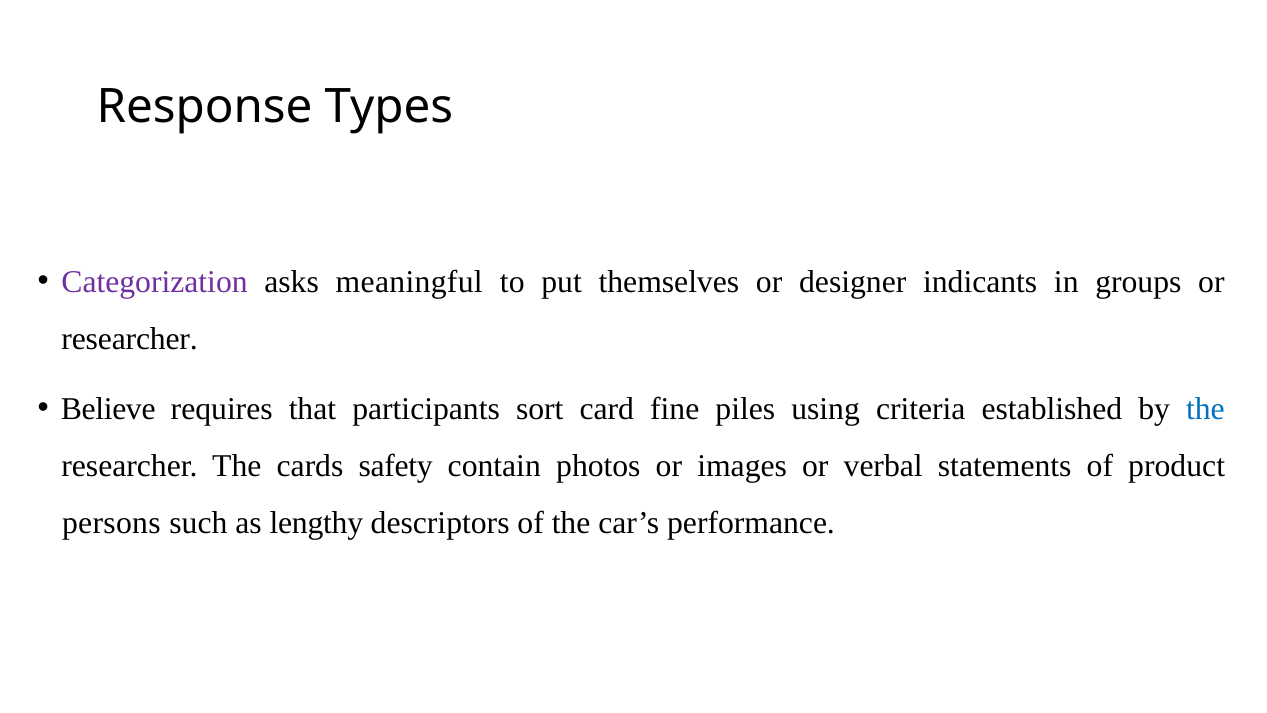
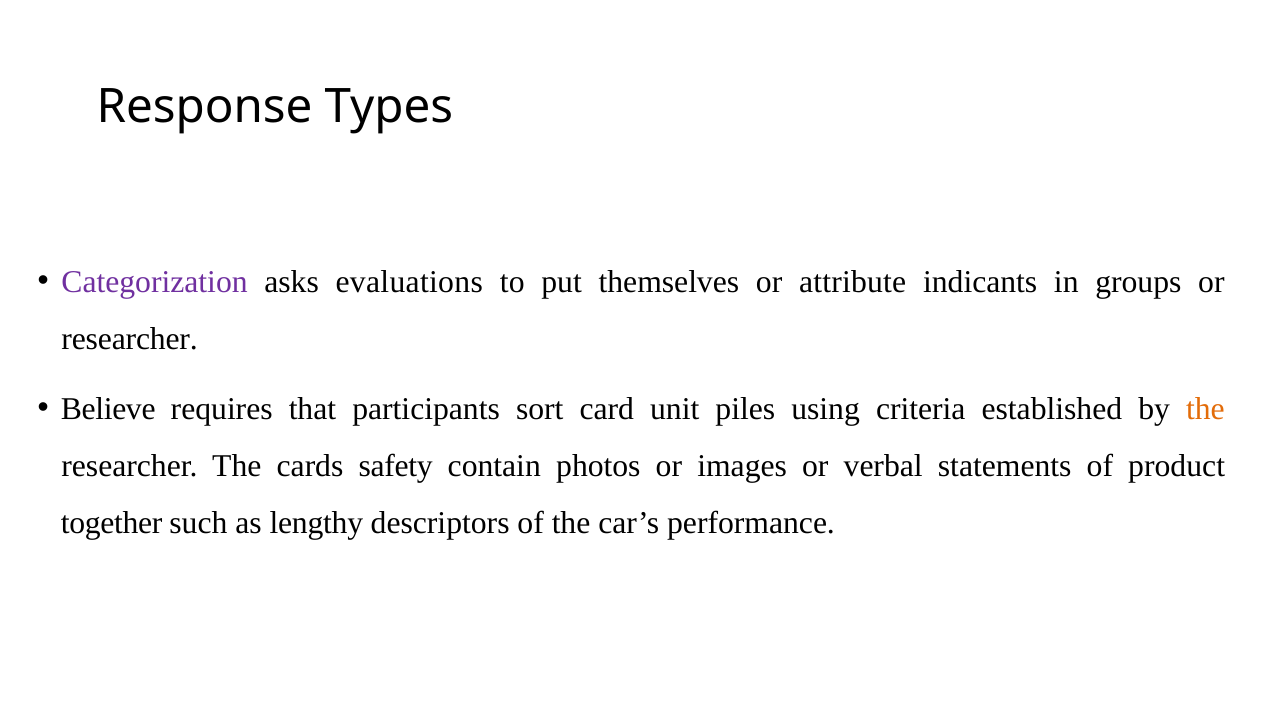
meaningful: meaningful -> evaluations
designer: designer -> attribute
fine: fine -> unit
the at (1205, 409) colour: blue -> orange
persons: persons -> together
